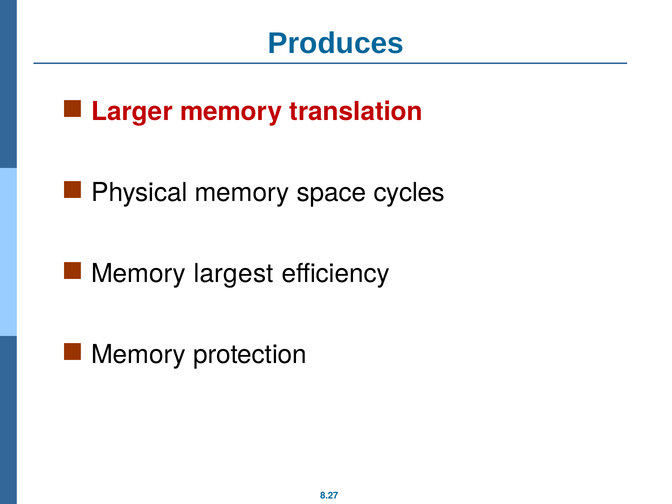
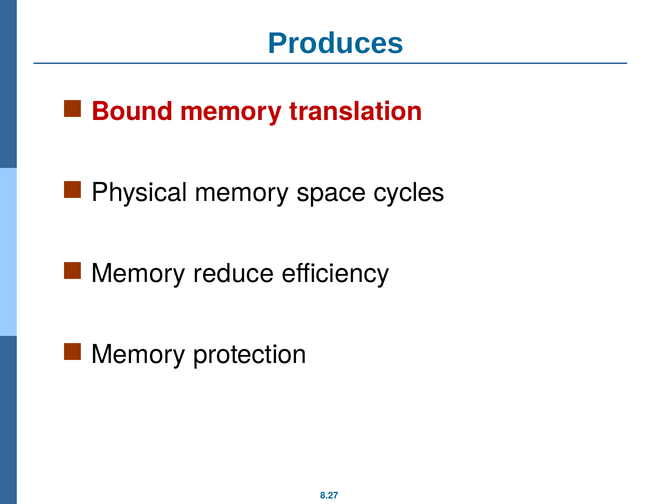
Larger: Larger -> Bound
largest: largest -> reduce
